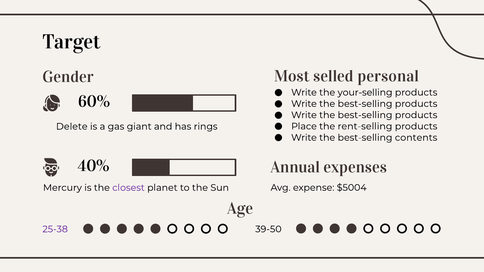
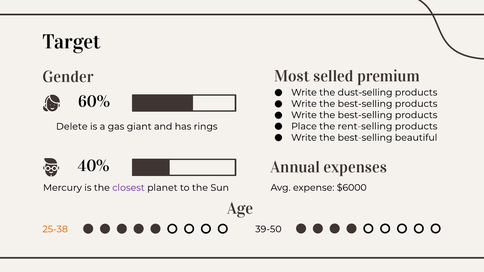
personal: personal -> premium
your-selling: your-selling -> dust-selling
contents: contents -> beautiful
$5004: $5004 -> $6000
25-38 colour: purple -> orange
